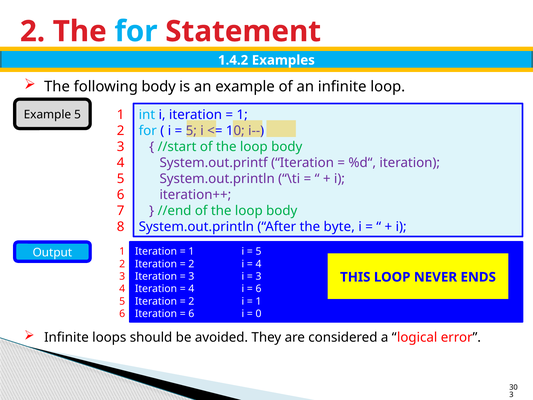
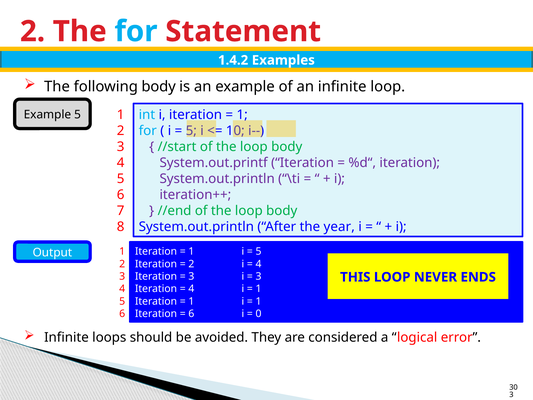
byte: byte -> year
6 at (258, 289): 6 -> 1
2 at (191, 301): 2 -> 1
